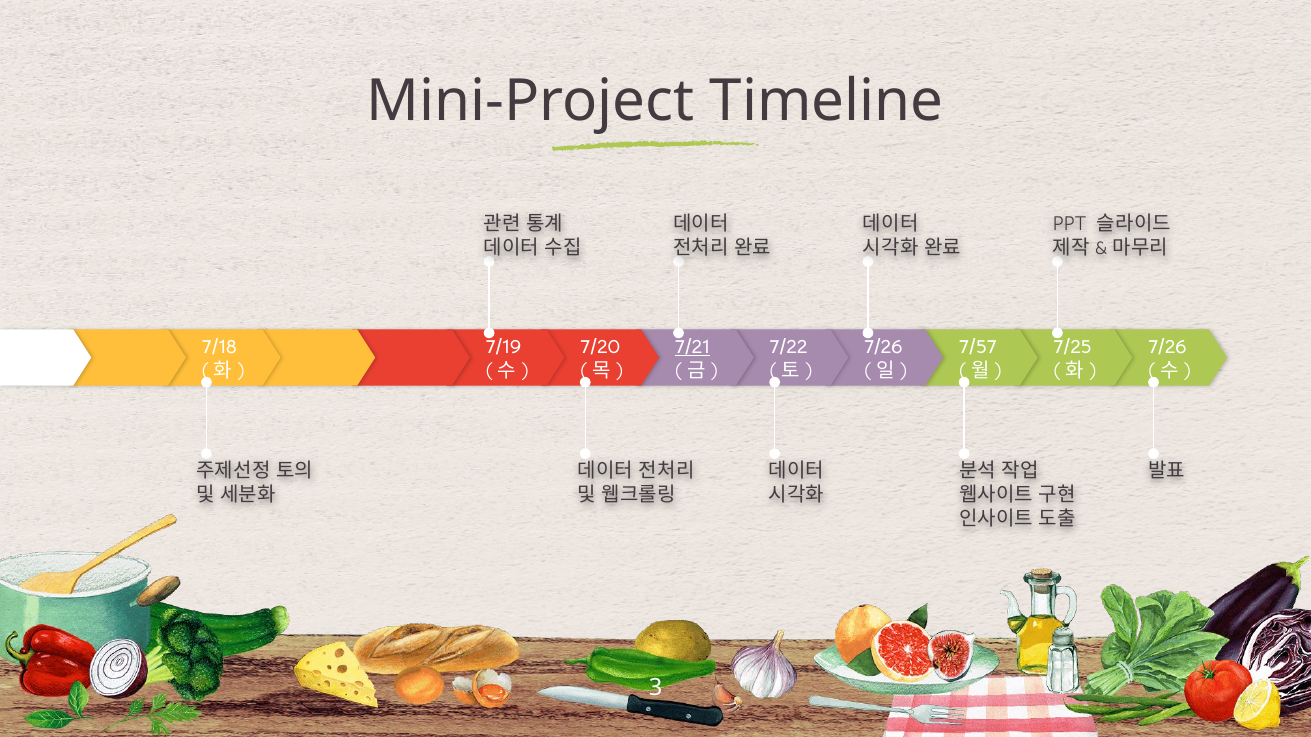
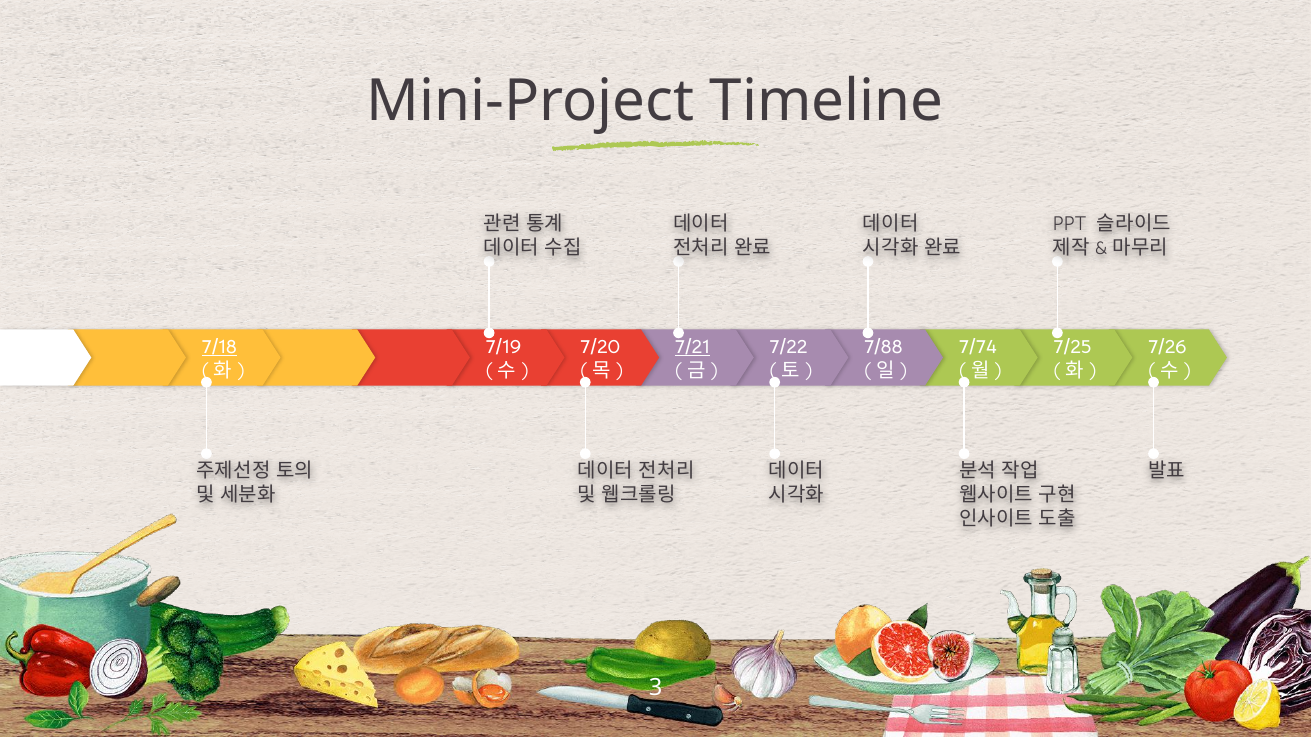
7/18 underline: none -> present
7/26 at (884, 347): 7/26 -> 7/88
7/57: 7/57 -> 7/74
